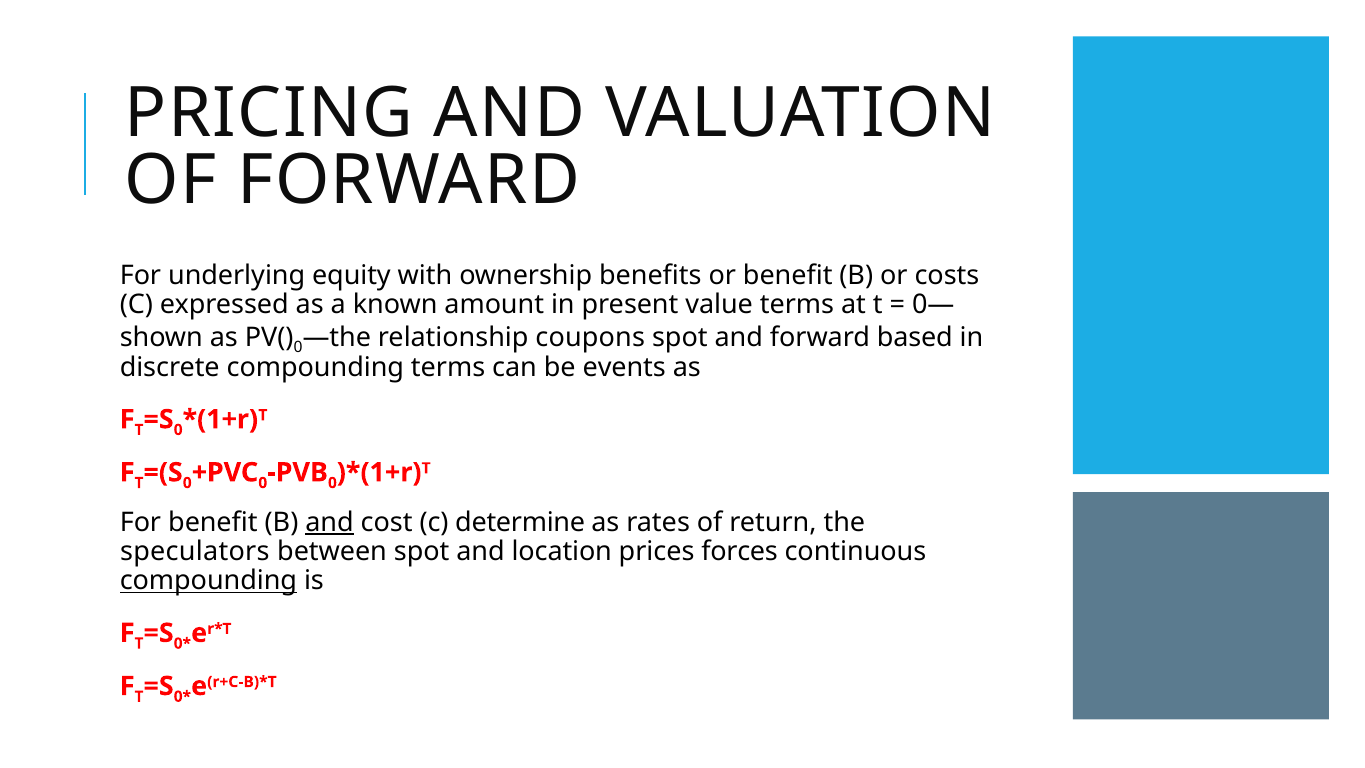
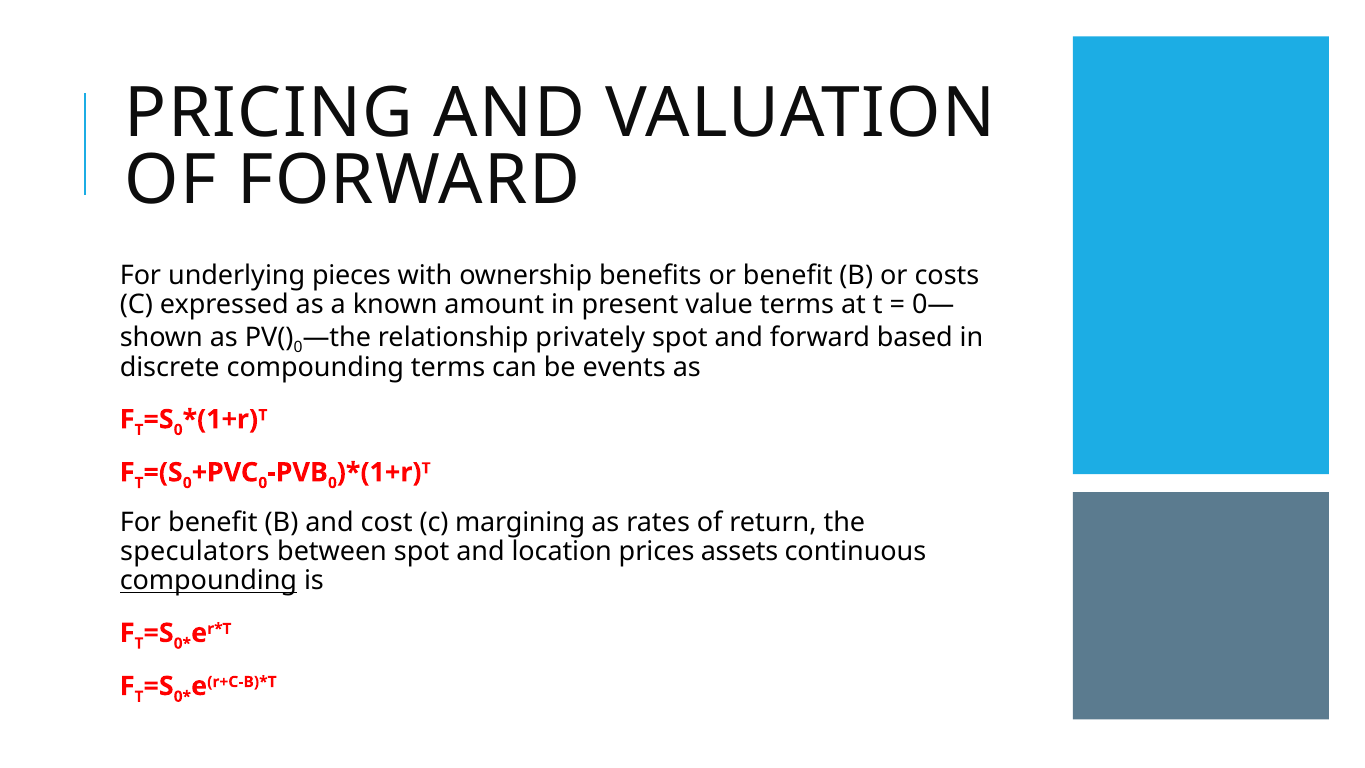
equity: equity -> pieces
coupons: coupons -> privately
and at (329, 522) underline: present -> none
determine: determine -> margining
forces: forces -> assets
